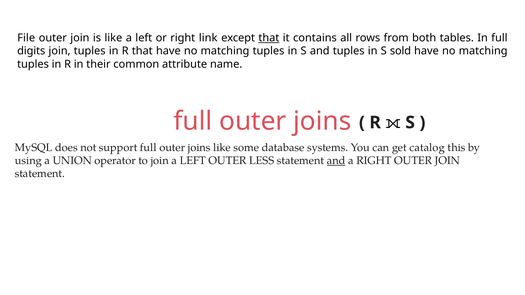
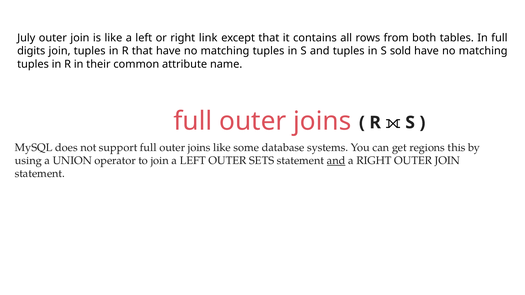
File: File -> July
that at (269, 38) underline: present -> none
catalog: catalog -> regions
LESS: LESS -> SETS
